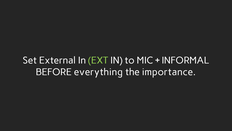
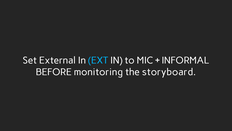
EXT colour: light green -> light blue
everything: everything -> monitoring
importance: importance -> storyboard
